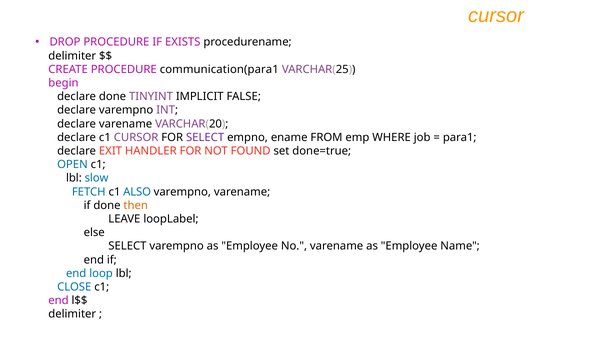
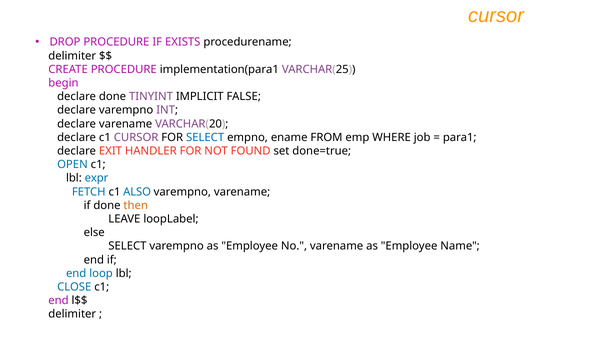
communication(para1: communication(para1 -> implementation(para1
SELECT at (205, 137) colour: purple -> blue
slow: slow -> expr
